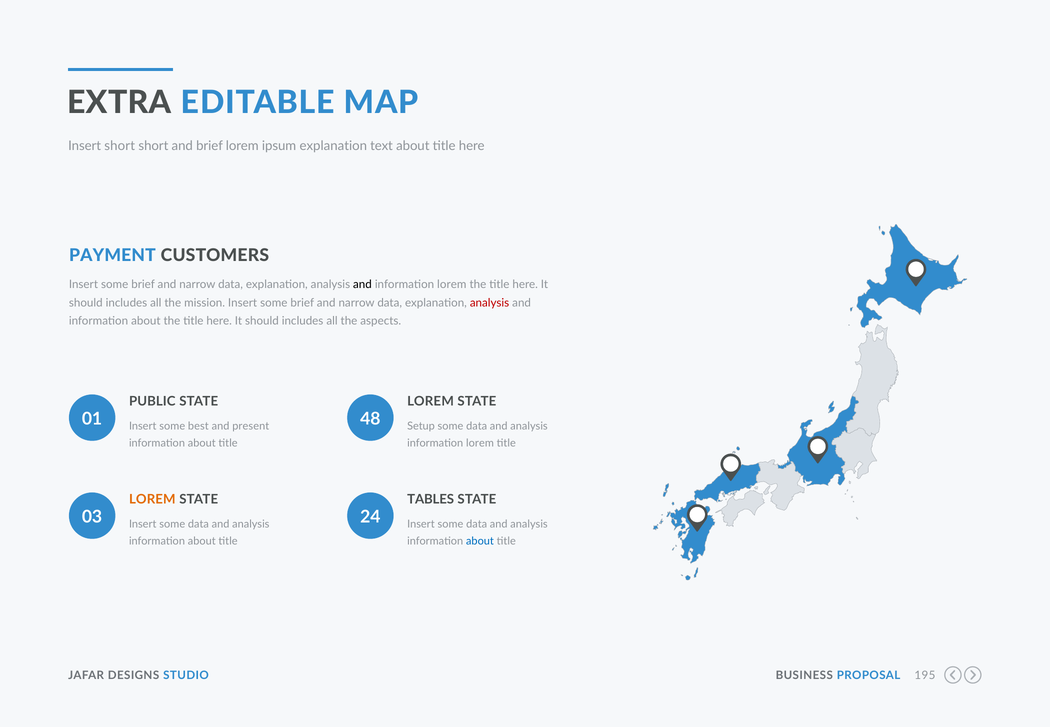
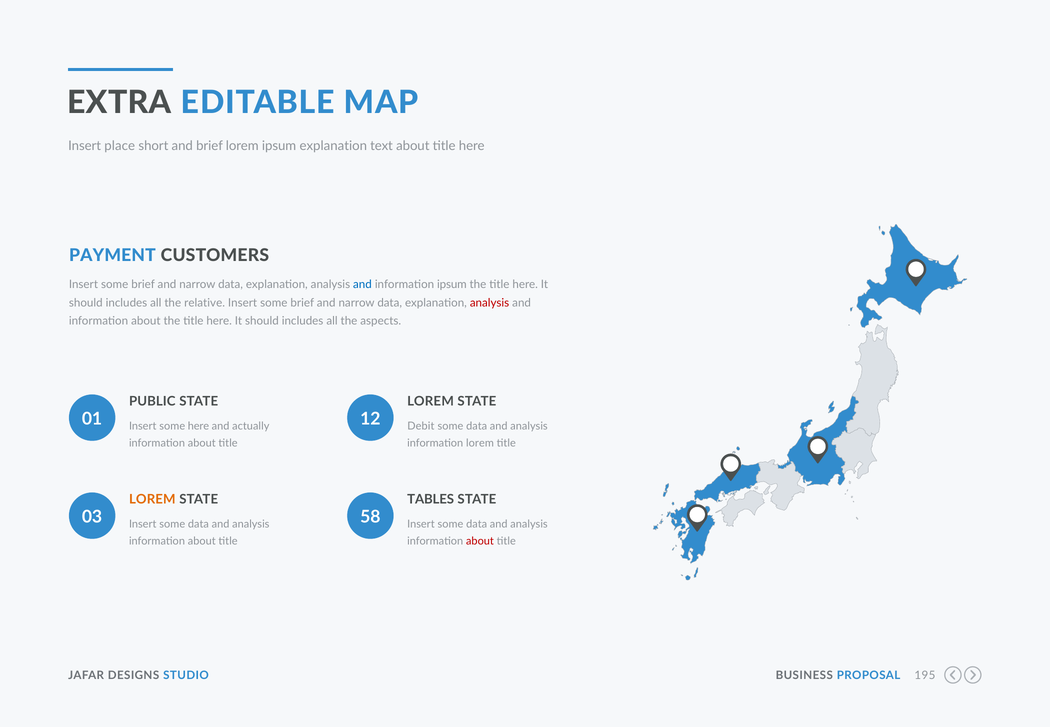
Insert short: short -> place
and at (362, 285) colour: black -> blue
lorem at (452, 285): lorem -> ipsum
mission: mission -> relative
48: 48 -> 12
some best: best -> here
present: present -> actually
Setup: Setup -> Debit
24: 24 -> 58
about at (480, 541) colour: blue -> red
